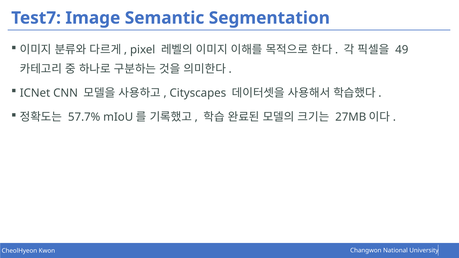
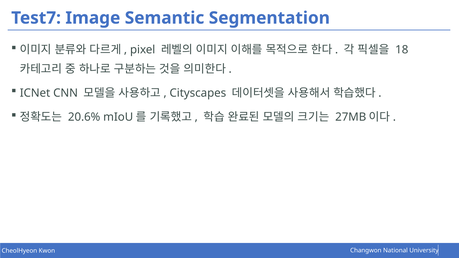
49: 49 -> 18
57.7%: 57.7% -> 20.6%
